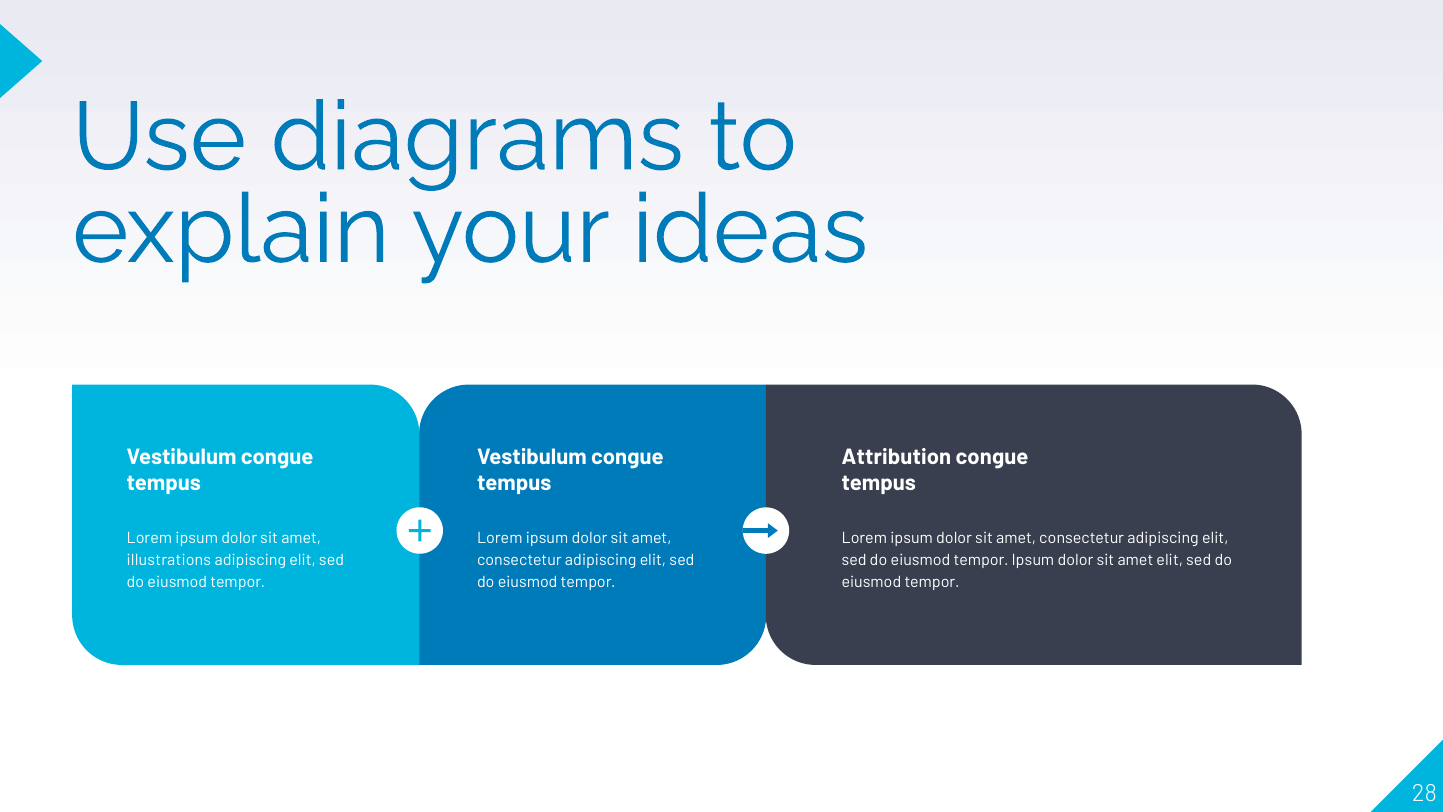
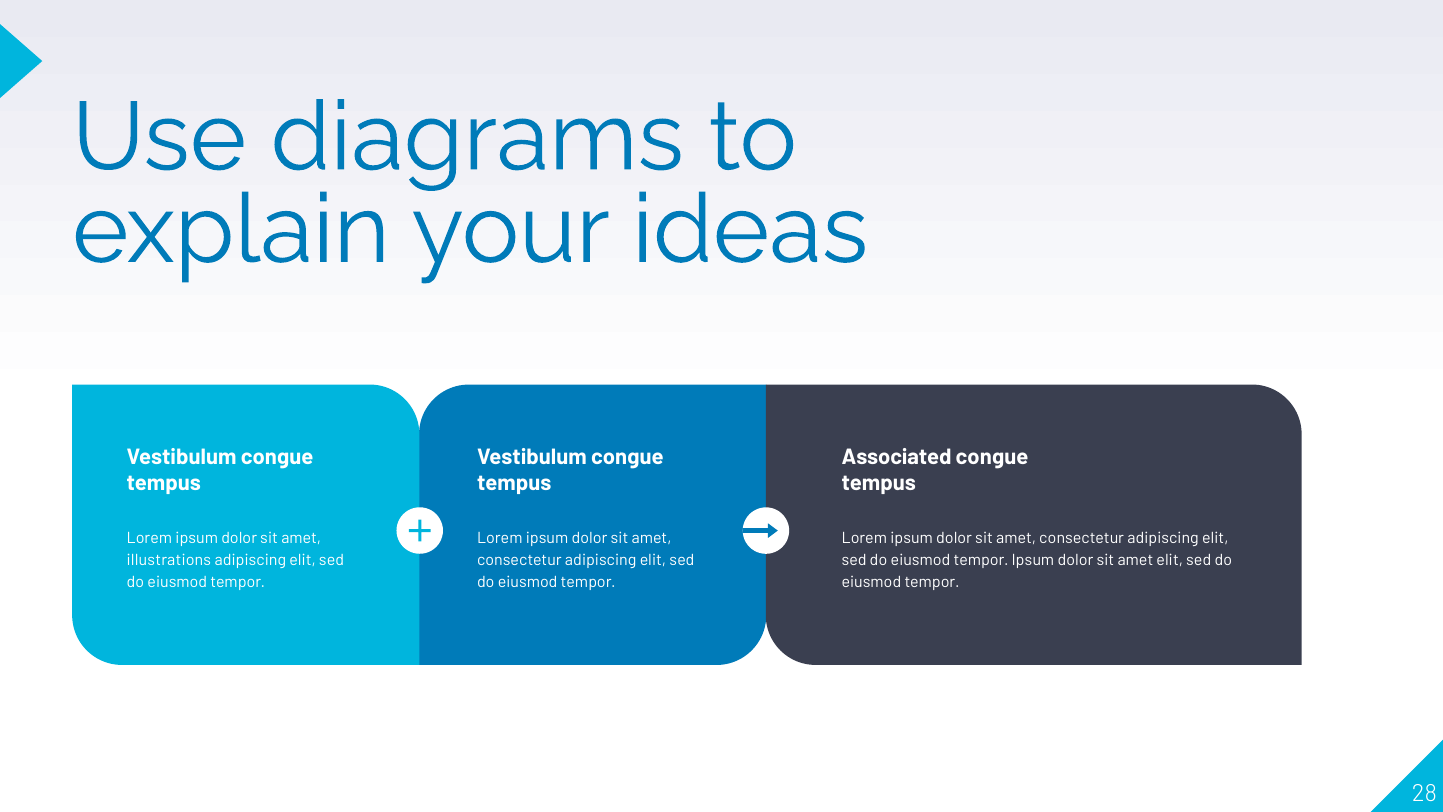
Attribution: Attribution -> Associated
